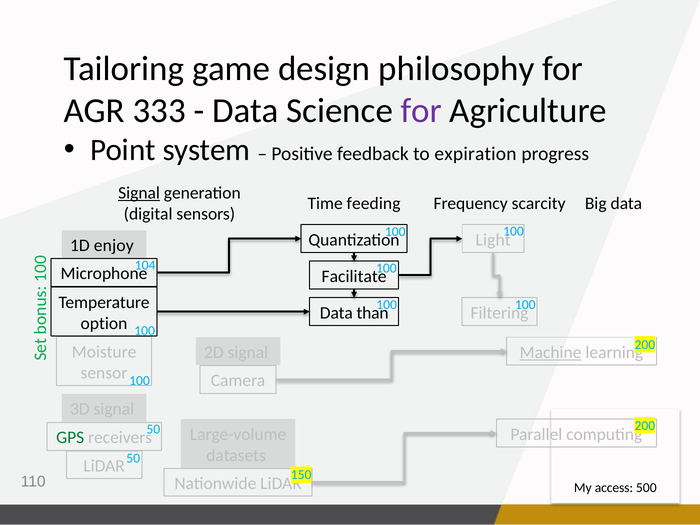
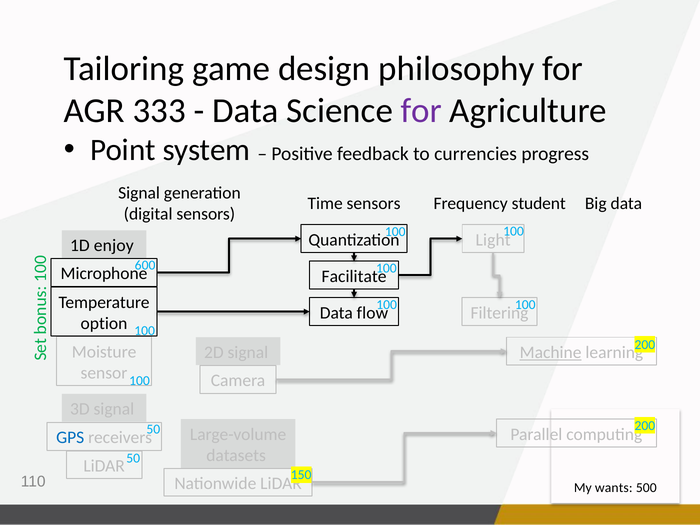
expiration: expiration -> currencies
Signal at (139, 193) underline: present -> none
Time feeding: feeding -> sensors
scarcity: scarcity -> student
104: 104 -> 600
than: than -> flow
GPS colour: green -> blue
access: access -> wants
